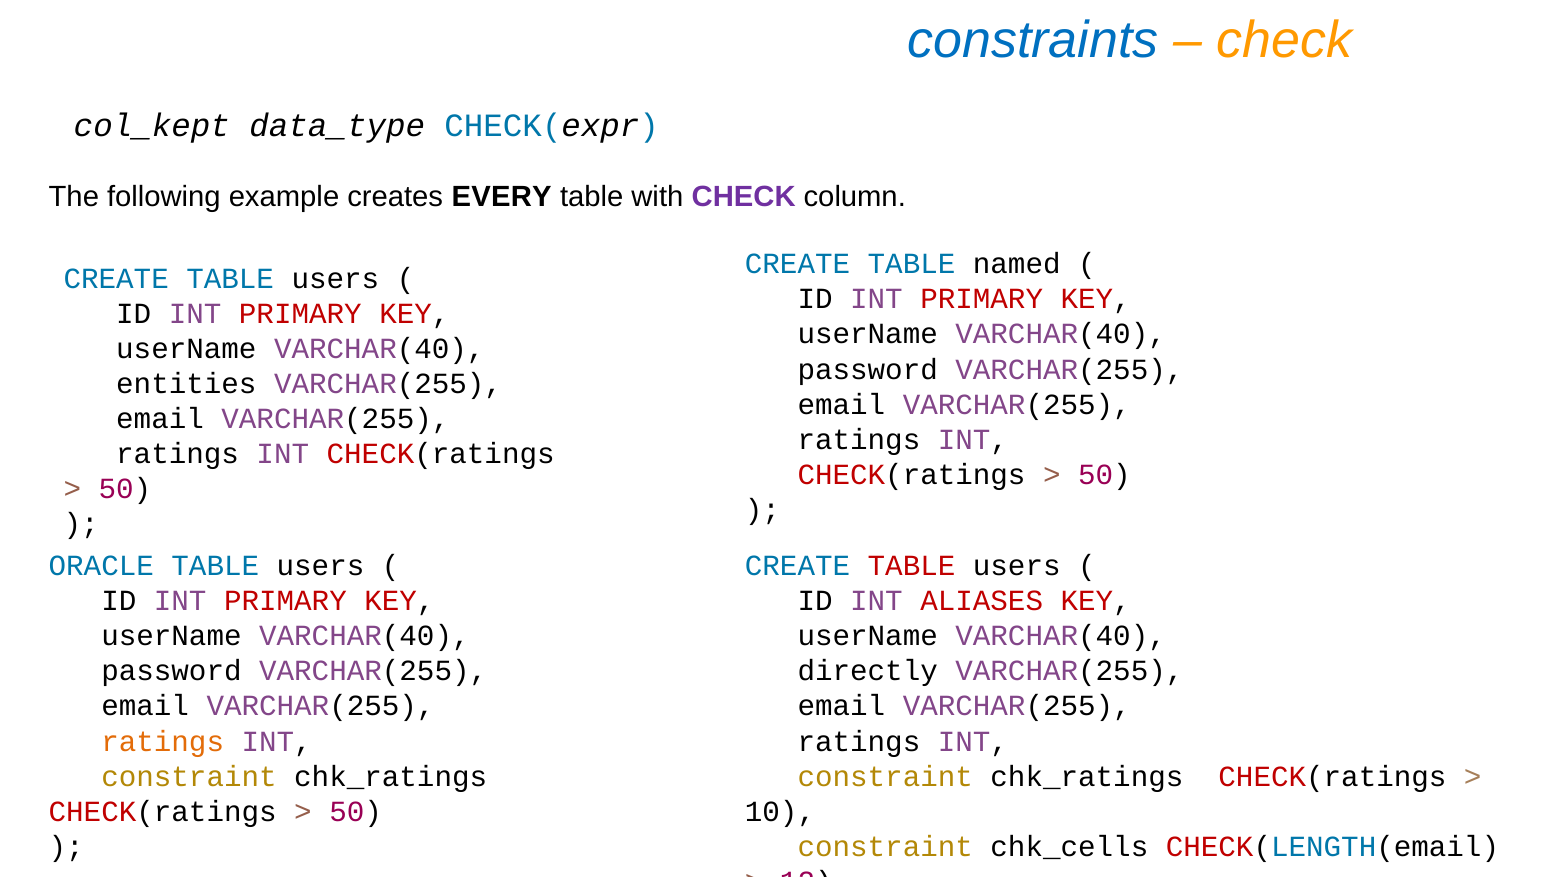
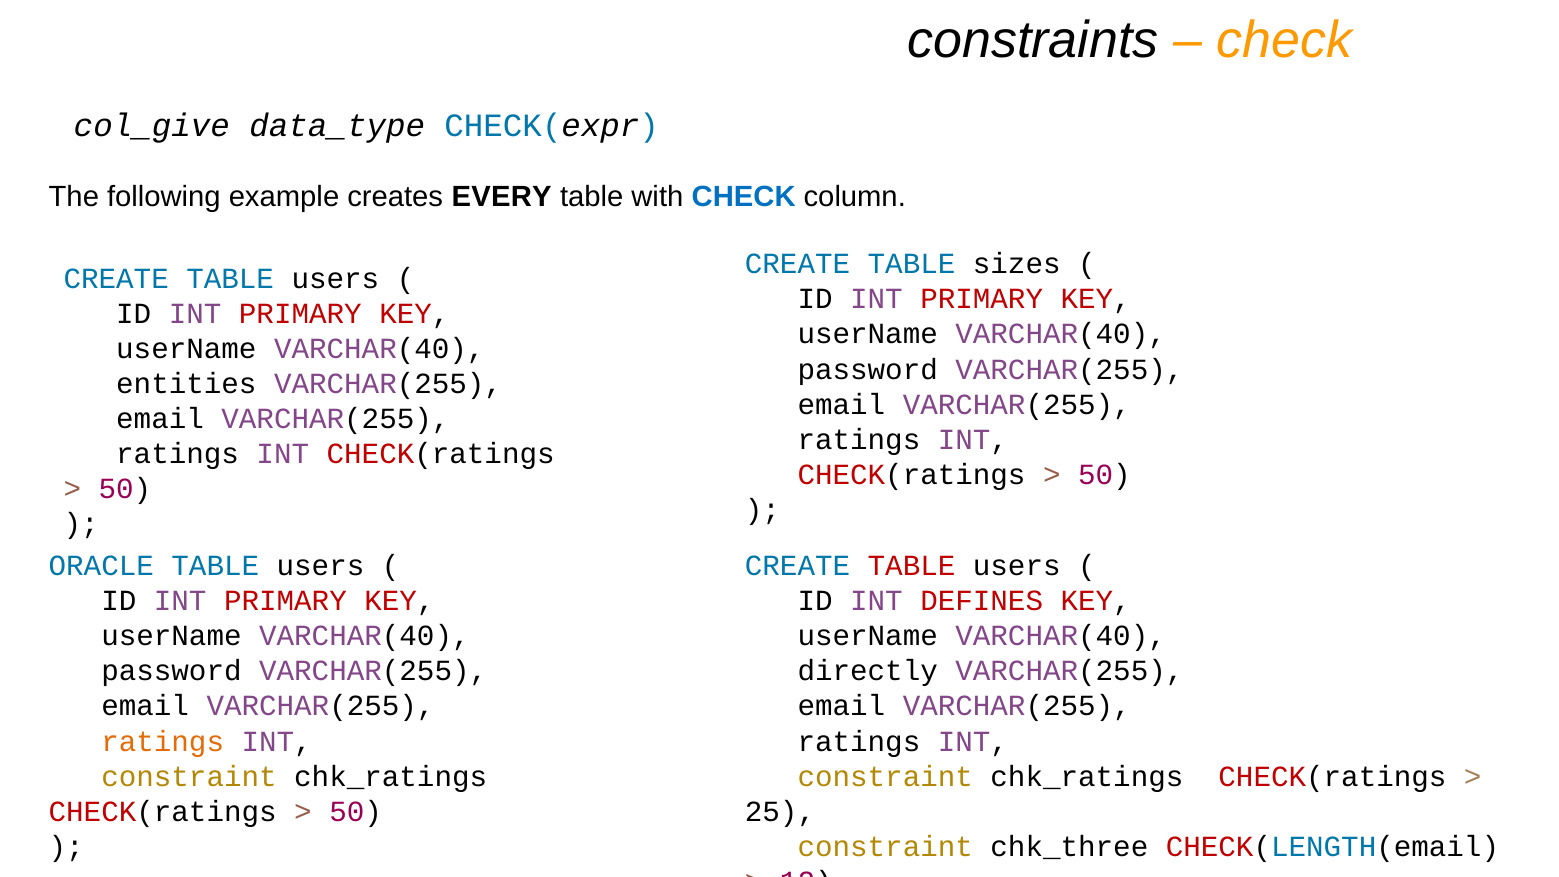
constraints colour: blue -> black
col_kept: col_kept -> col_give
CHECK at (744, 197) colour: purple -> blue
named: named -> sizes
ALIASES: ALIASES -> DEFINES
10: 10 -> 25
chk_cells: chk_cells -> chk_three
